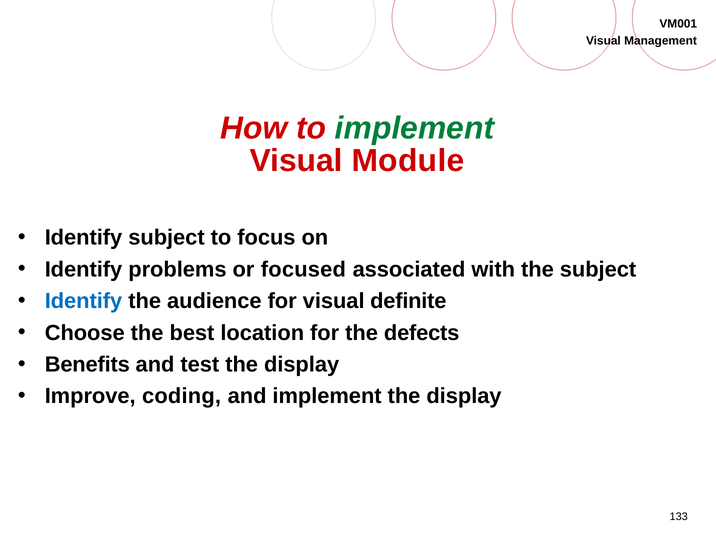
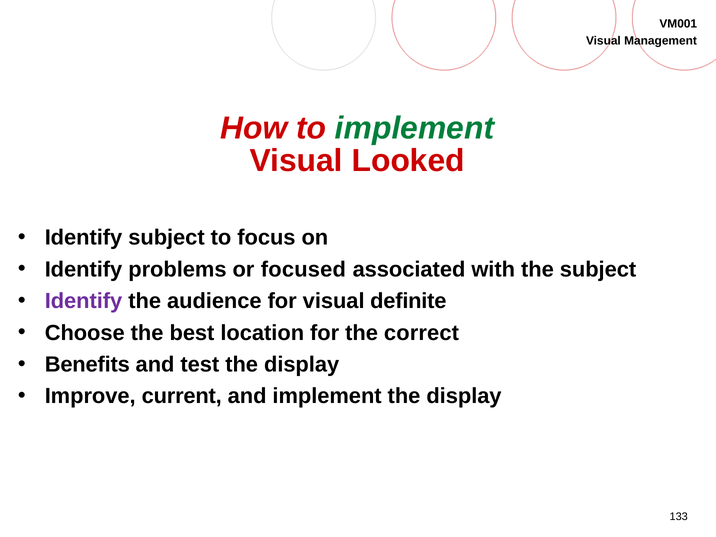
Module: Module -> Looked
Identify at (84, 301) colour: blue -> purple
defects: defects -> correct
coding: coding -> current
